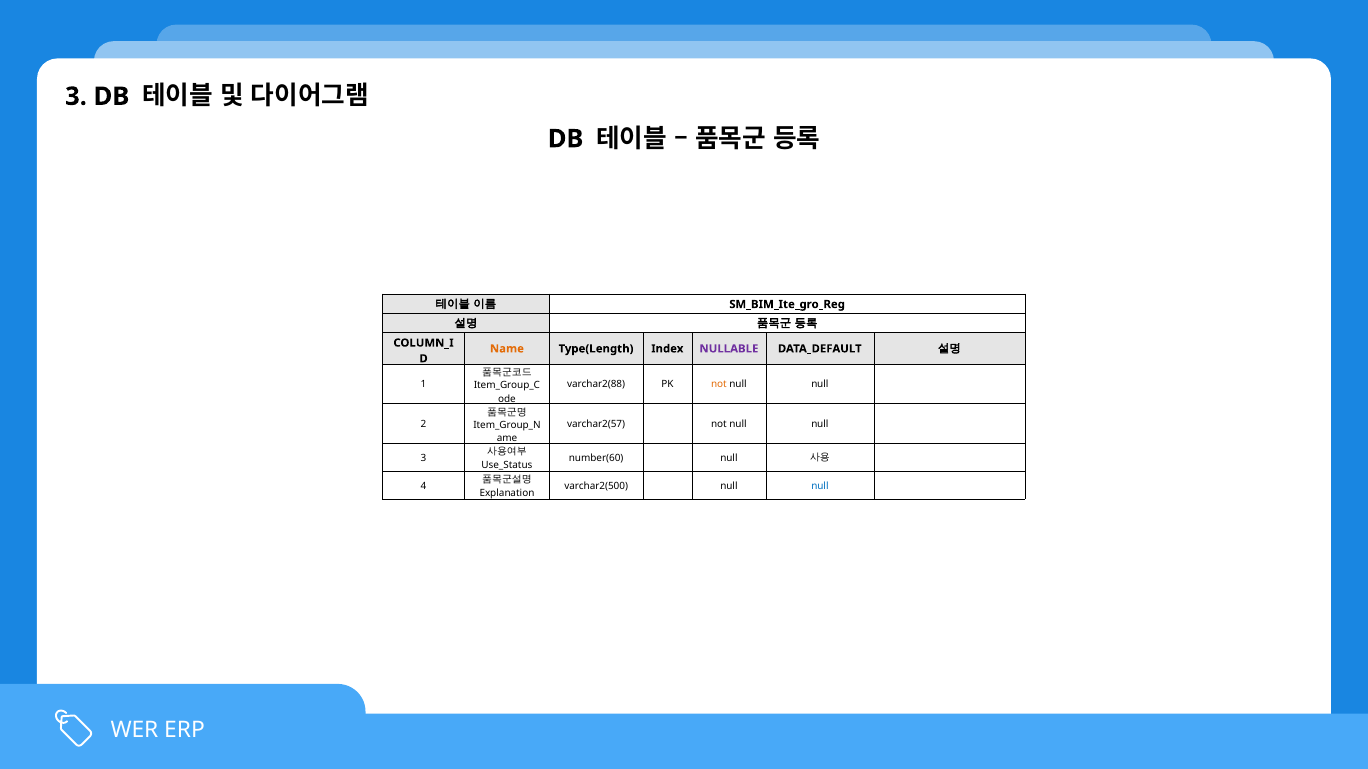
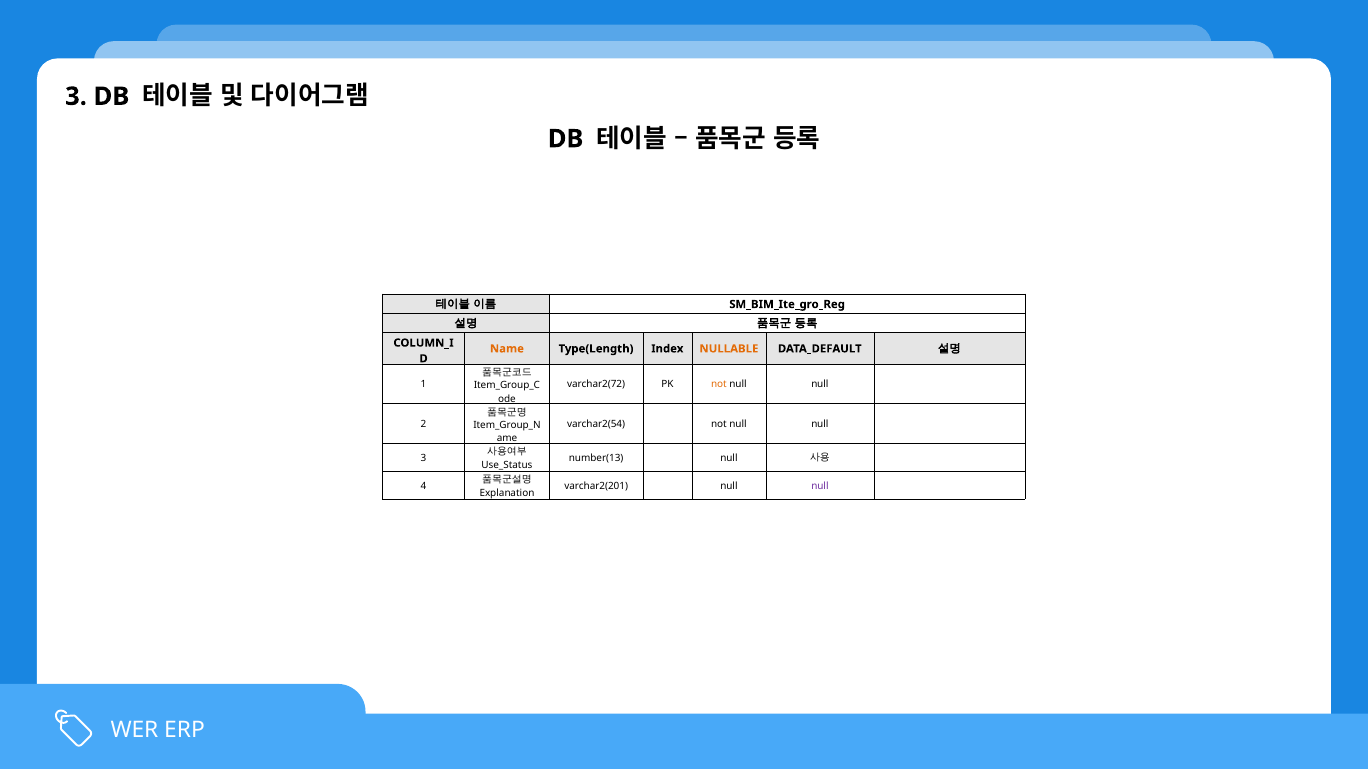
NULLABLE colour: purple -> orange
varchar2(88: varchar2(88 -> varchar2(72
varchar2(57: varchar2(57 -> varchar2(54
number(60: number(60 -> number(13
varchar2(500: varchar2(500 -> varchar2(201
null at (820, 486) colour: blue -> purple
